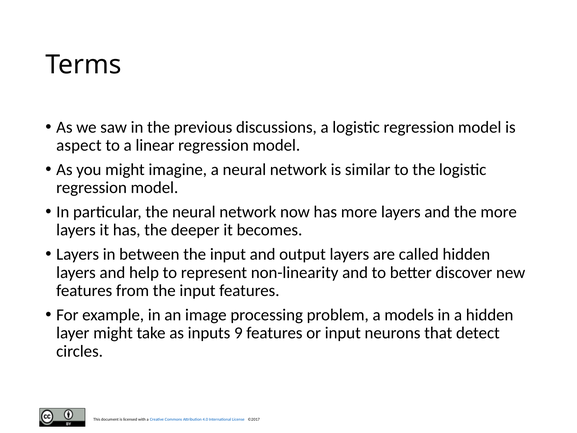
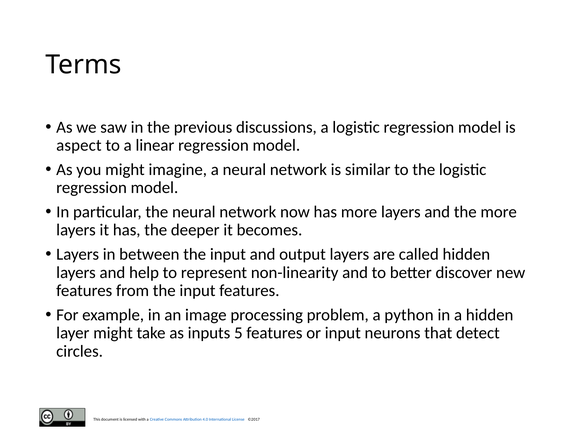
models: models -> python
9: 9 -> 5
